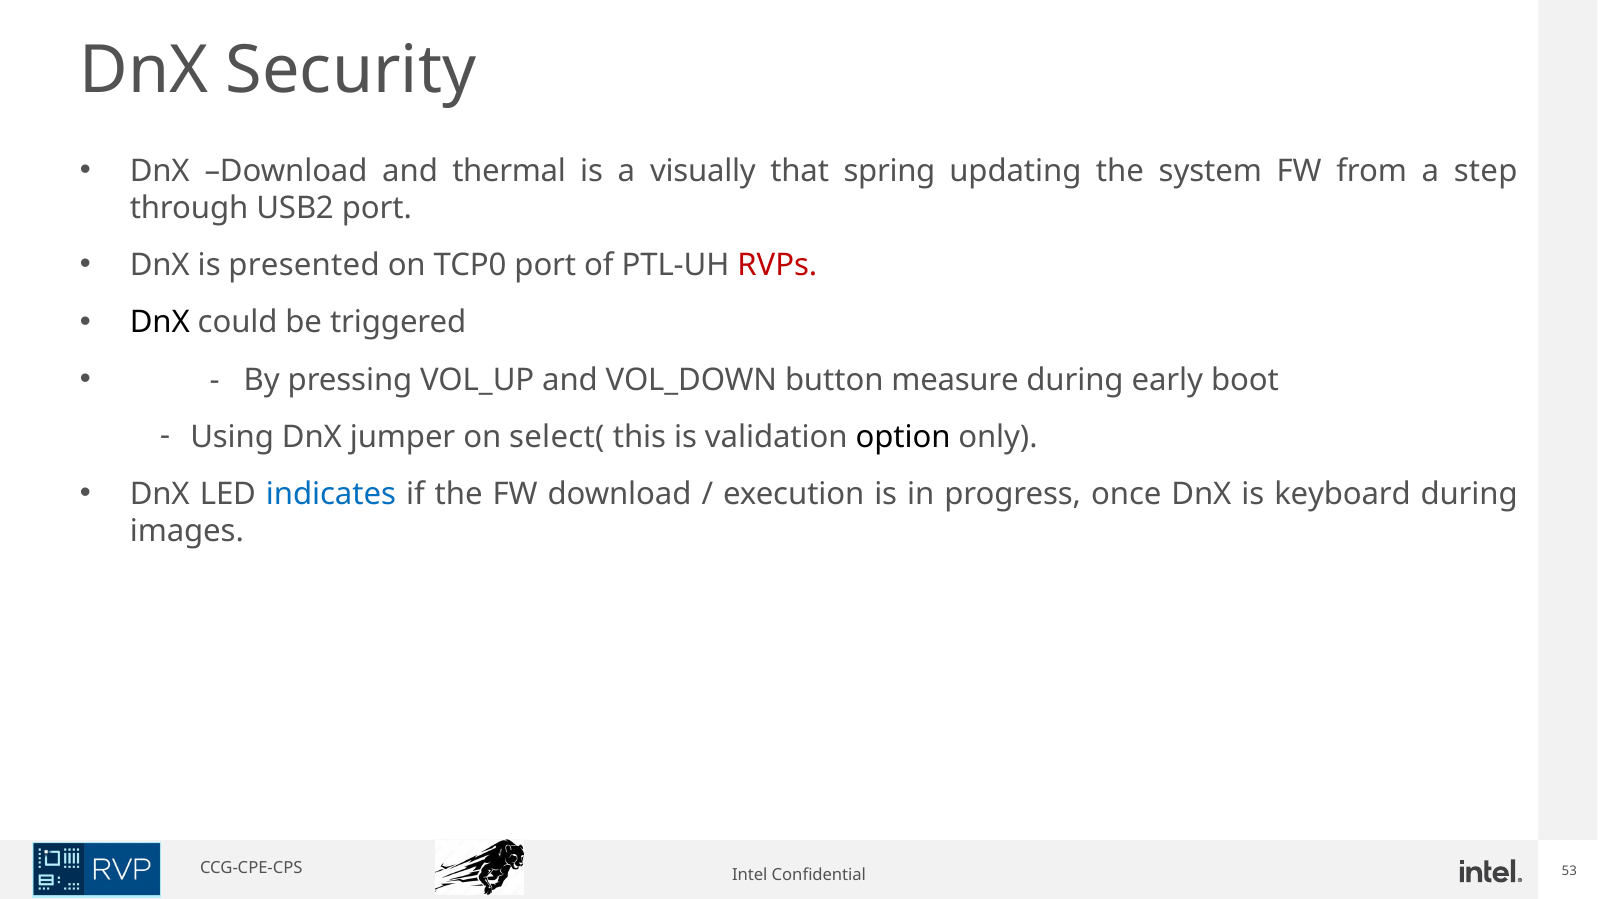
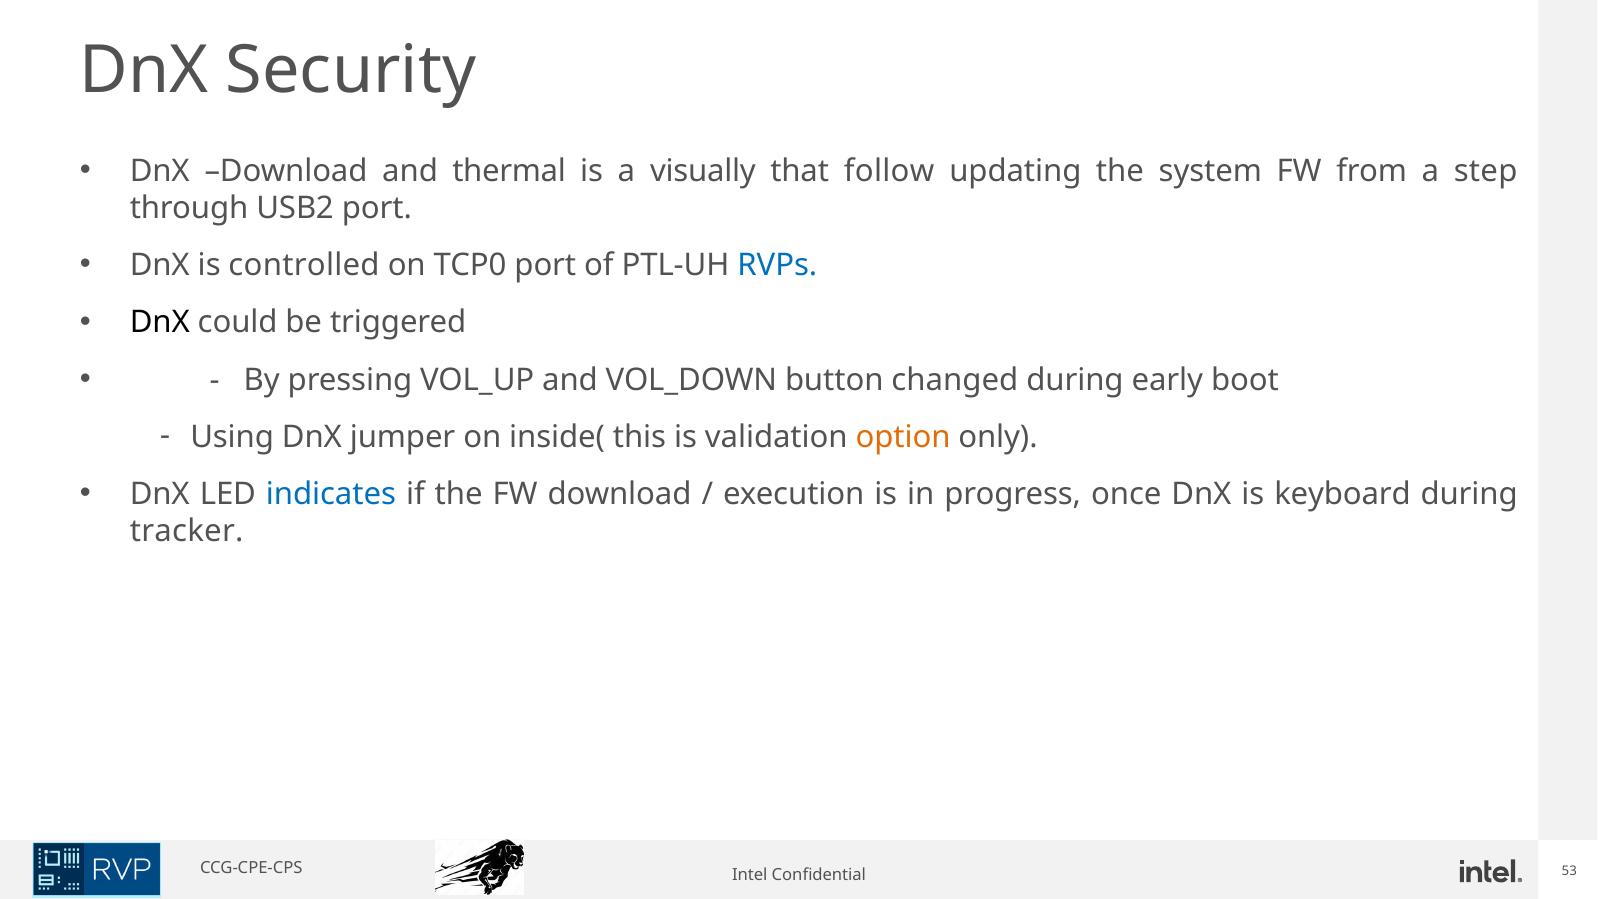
spring: spring -> follow
presented: presented -> controlled
RVPs colour: red -> blue
measure: measure -> changed
select(: select( -> inside(
option colour: black -> orange
images: images -> tracker
